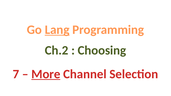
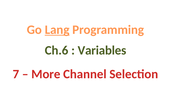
Ch.2: Ch.2 -> Ch.6
Choosing: Choosing -> Variables
More underline: present -> none
